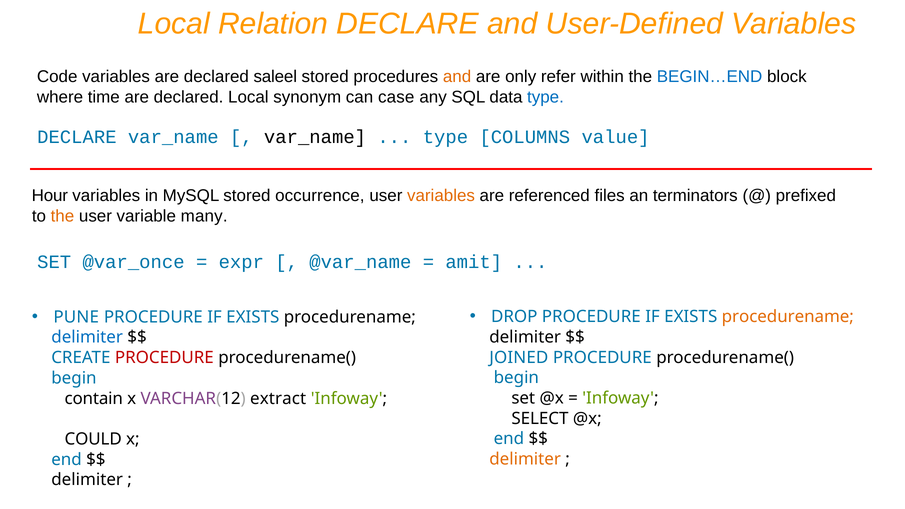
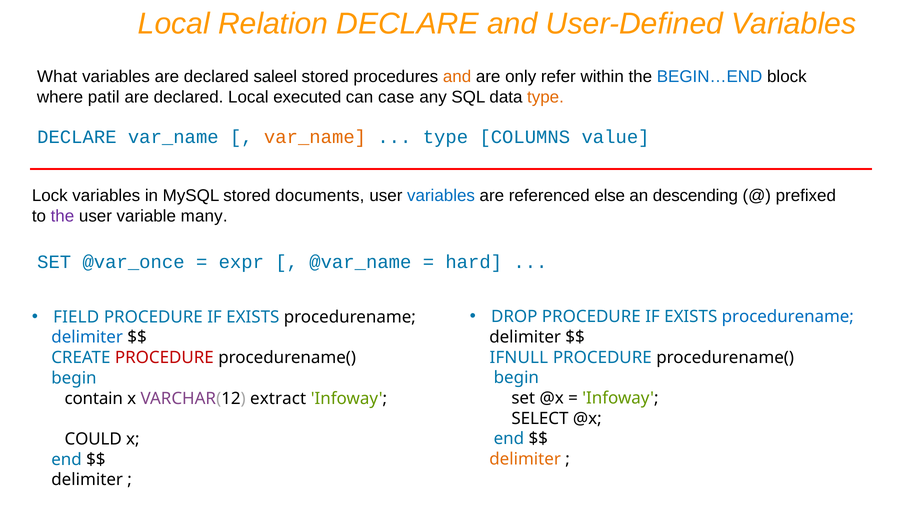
Code: Code -> What
time: time -> patil
synonym: synonym -> executed
type at (546, 97) colour: blue -> orange
var_name at (315, 137) colour: black -> orange
Hour: Hour -> Lock
occurrence: occurrence -> documents
variables at (441, 196) colour: orange -> blue
files: files -> else
terminators: terminators -> descending
the at (62, 216) colour: orange -> purple
amit: amit -> hard
procedurename at (788, 317) colour: orange -> blue
PUNE: PUNE -> FIELD
JOINED: JOINED -> IFNULL
